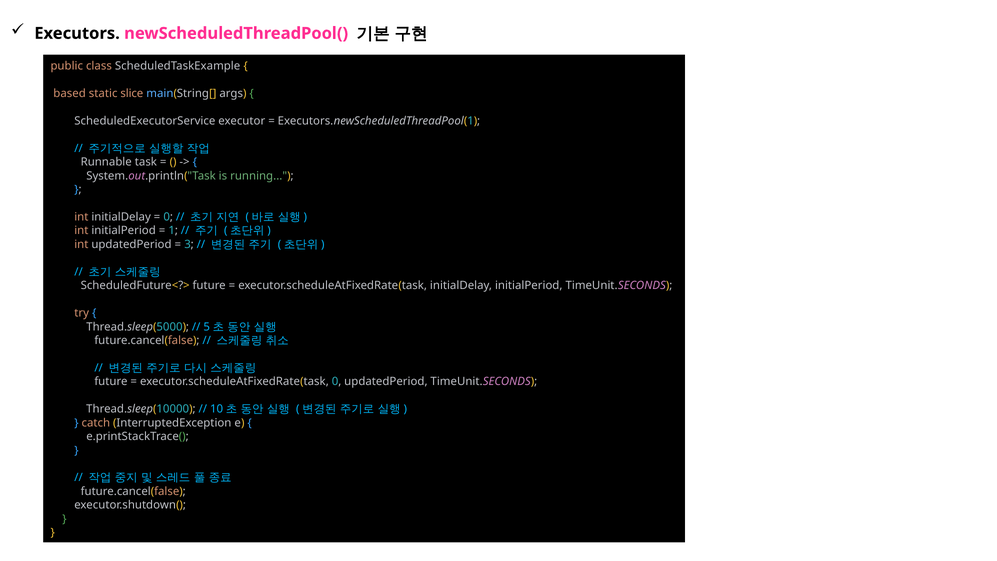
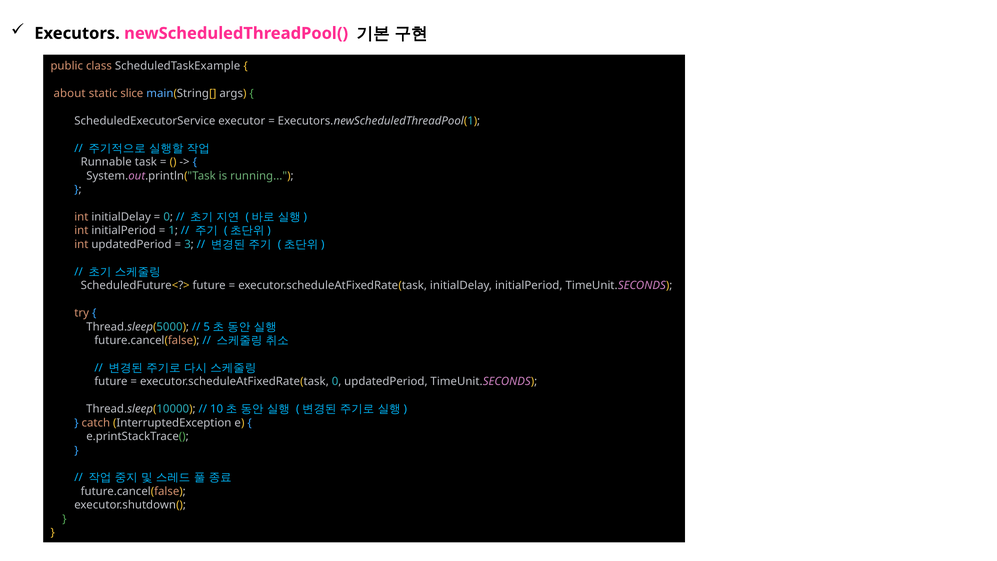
based: based -> about
